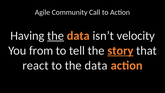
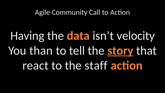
the at (56, 36) underline: present -> none
from: from -> than
to the data: data -> staff
